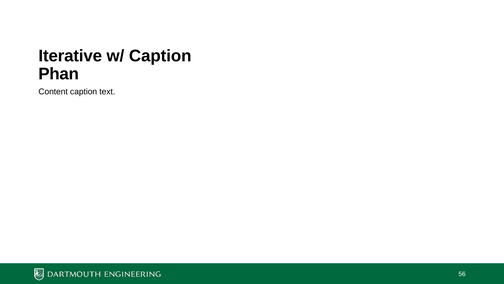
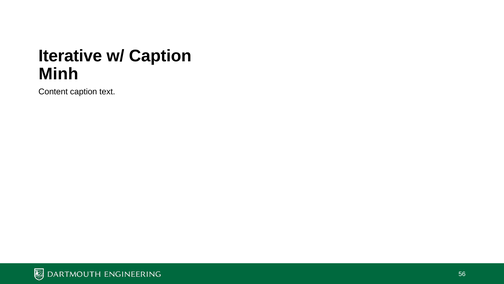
Phan: Phan -> Minh
